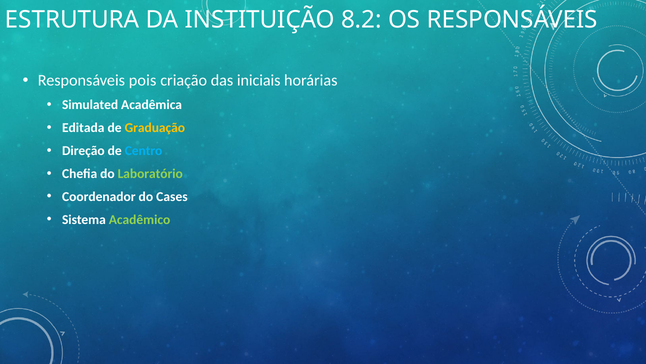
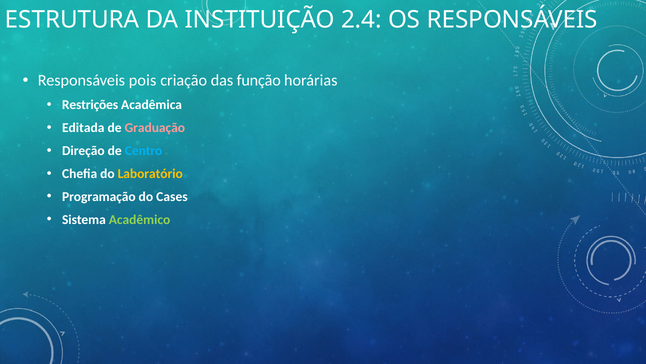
8.2: 8.2 -> 2.4
iniciais: iniciais -> função
Simulated: Simulated -> Restrições
Graduação colour: yellow -> pink
Laboratório colour: light green -> yellow
Coordenador: Coordenador -> Programação
